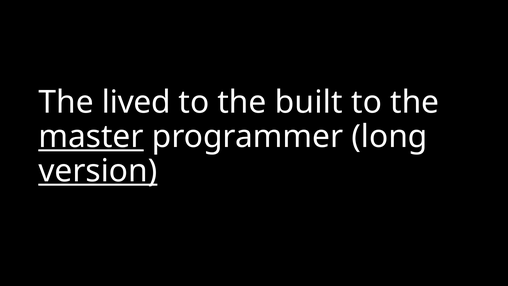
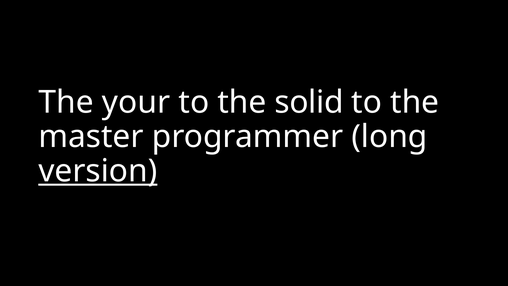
lived: lived -> your
built: built -> solid
master underline: present -> none
